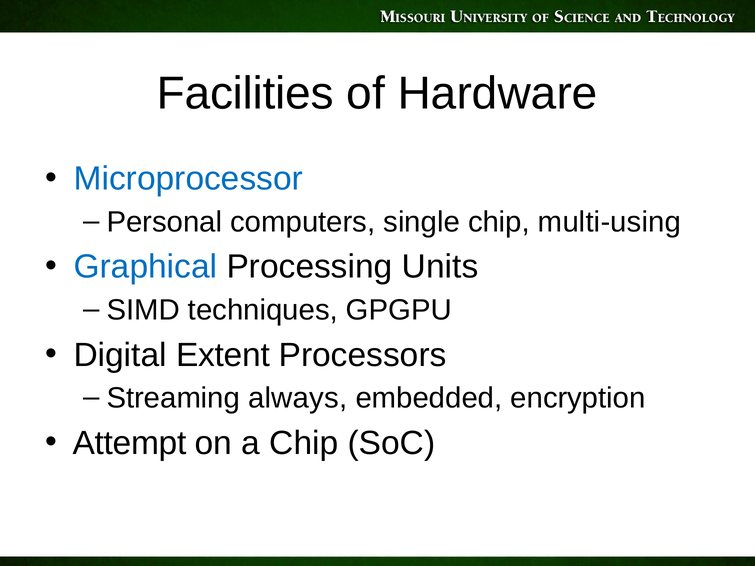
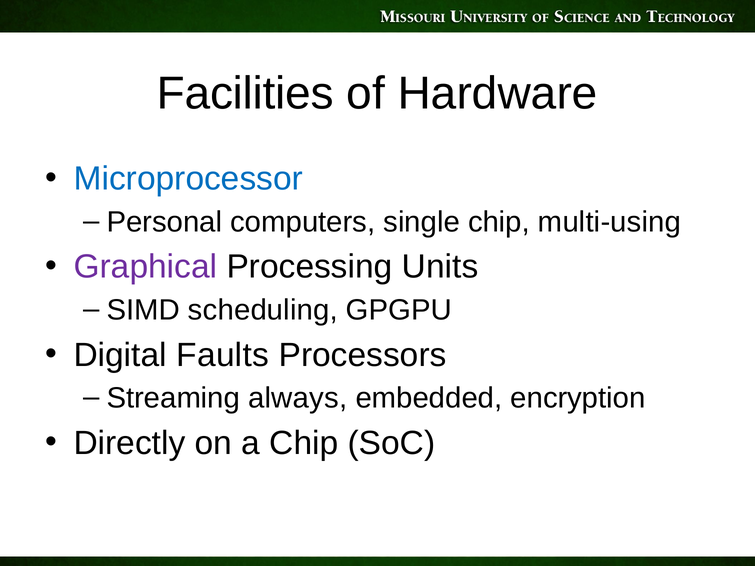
Graphical colour: blue -> purple
techniques: techniques -> scheduling
Extent: Extent -> Faults
Attempt: Attempt -> Directly
